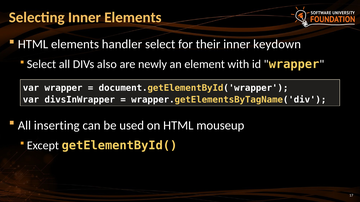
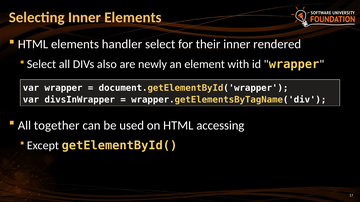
keydown: keydown -> rendered
inserting: inserting -> together
mouseup: mouseup -> accessing
